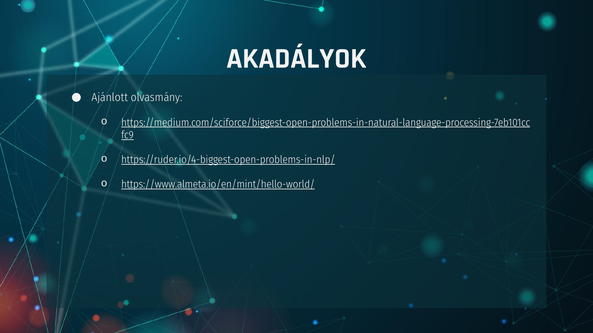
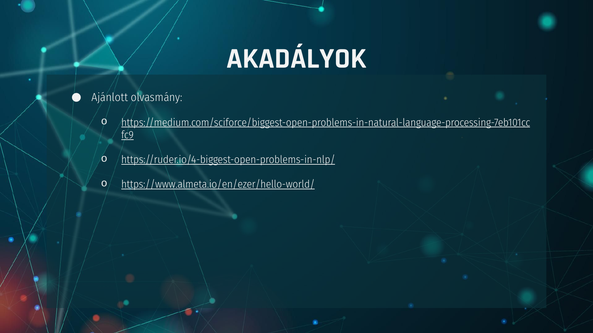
https://www.almeta.io/en/mint/hello-world/: https://www.almeta.io/en/mint/hello-world/ -> https://www.almeta.io/en/ezer/hello-world/
